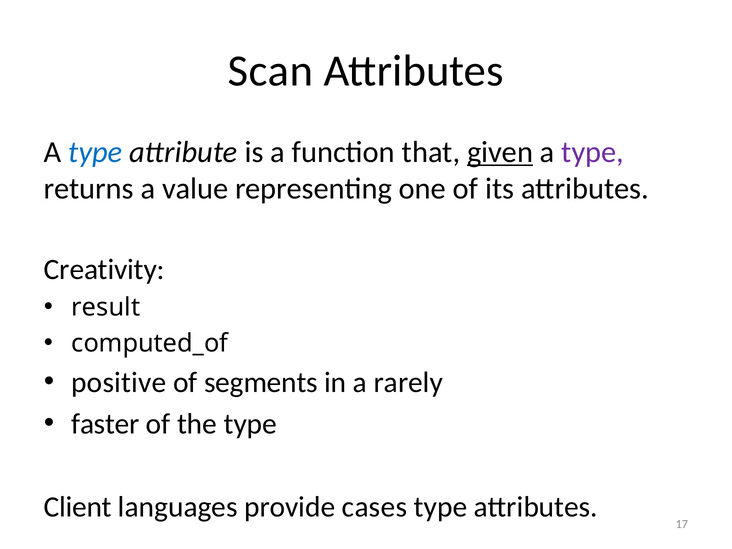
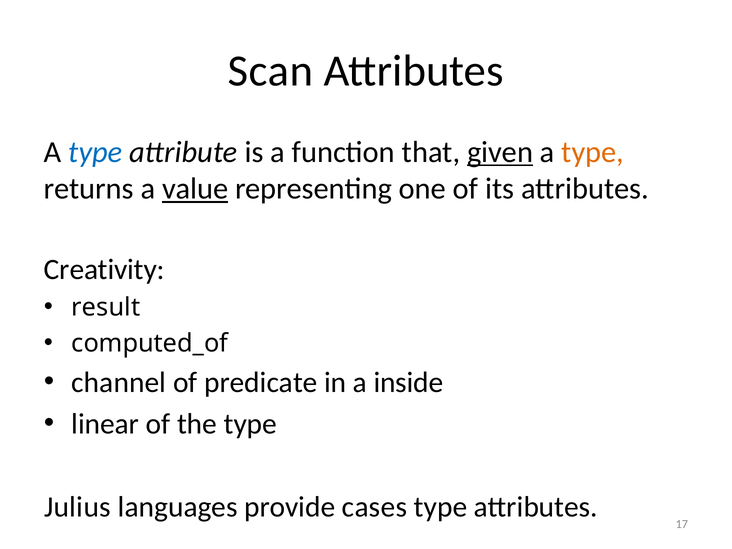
type at (593, 152) colour: purple -> orange
value underline: none -> present
positive: positive -> channel
segments: segments -> predicate
rarely: rarely -> inside
faster: faster -> linear
Client: Client -> Julius
